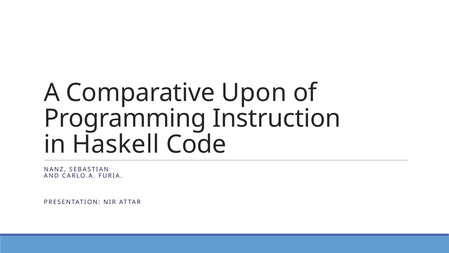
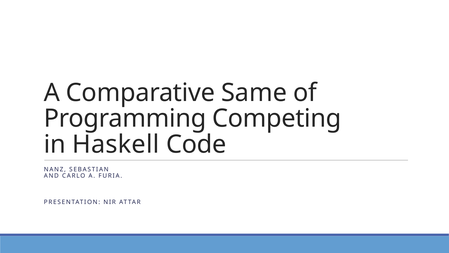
Upon: Upon -> Same
Instruction: Instruction -> Competing
